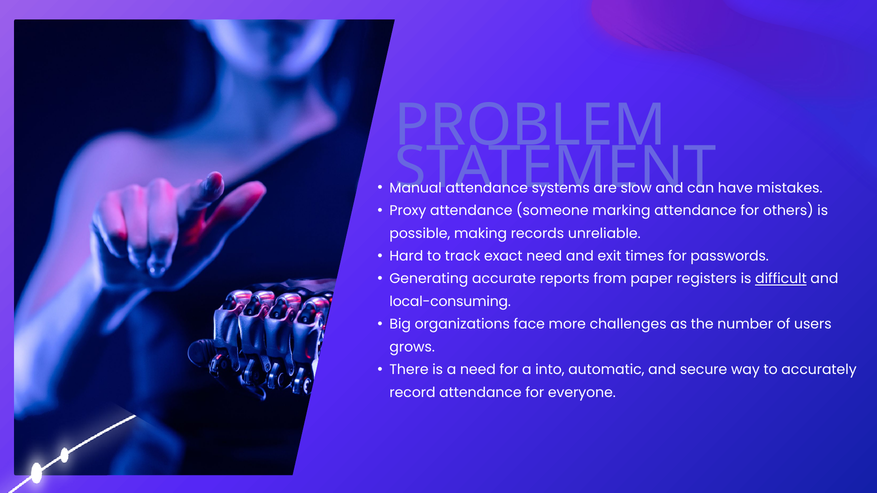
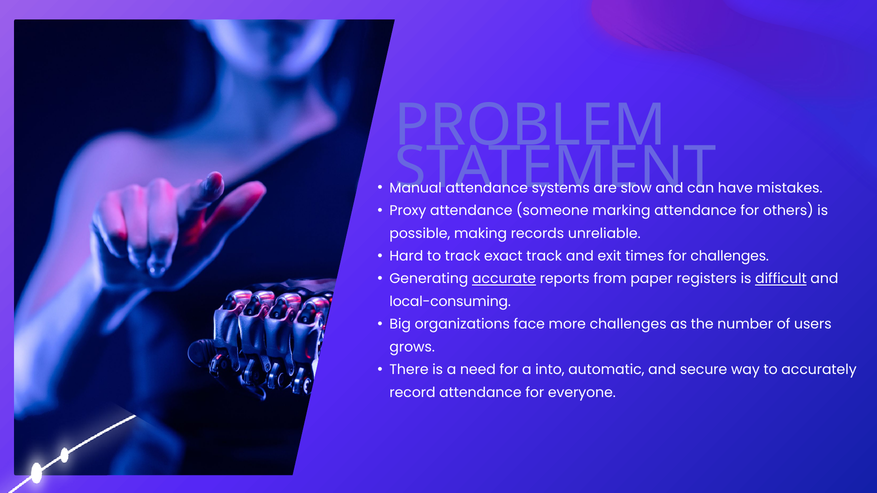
exact need: need -> track
for passwords: passwords -> challenges
accurate underline: none -> present
